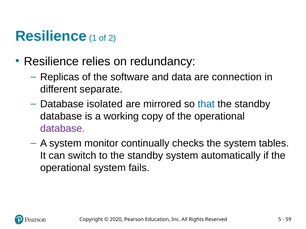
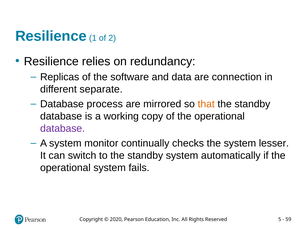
isolated: isolated -> process
that colour: blue -> orange
tables: tables -> lesser
